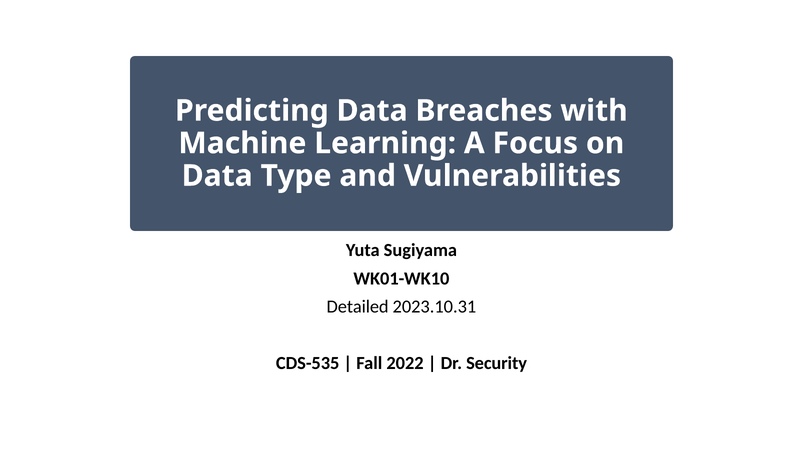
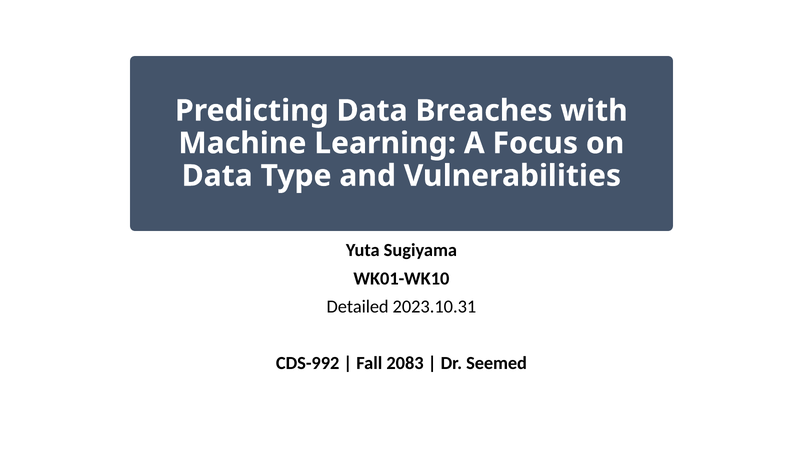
CDS-535: CDS-535 -> CDS-992
2022: 2022 -> 2083
Security: Security -> Seemed
